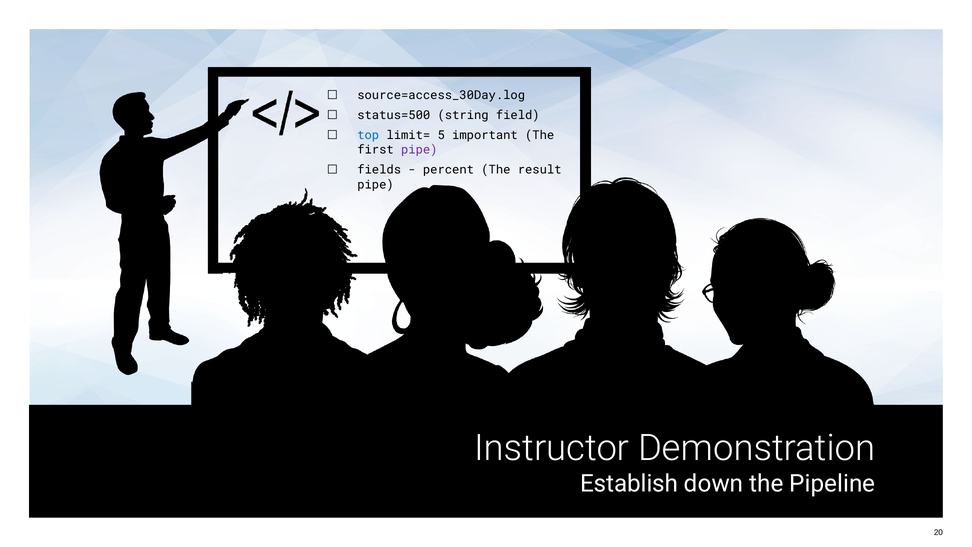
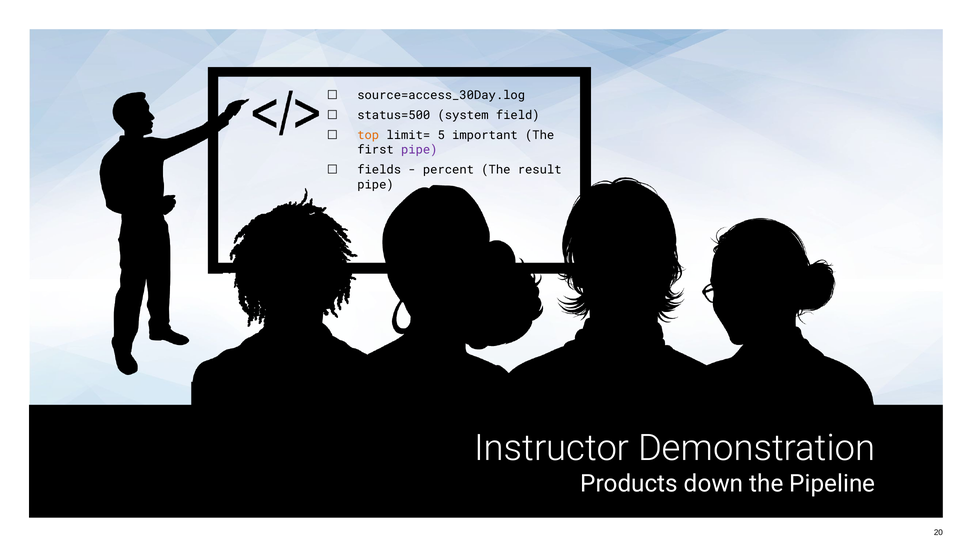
string: string -> system
top colour: blue -> orange
Establish: Establish -> Products
